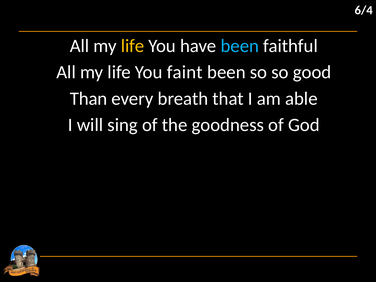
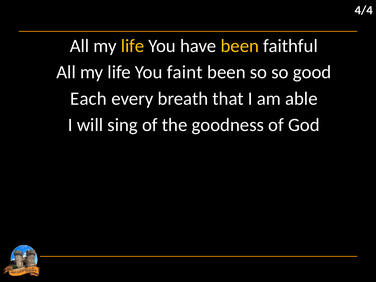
6/4: 6/4 -> 4/4
been at (240, 46) colour: light blue -> yellow
Than: Than -> Each
